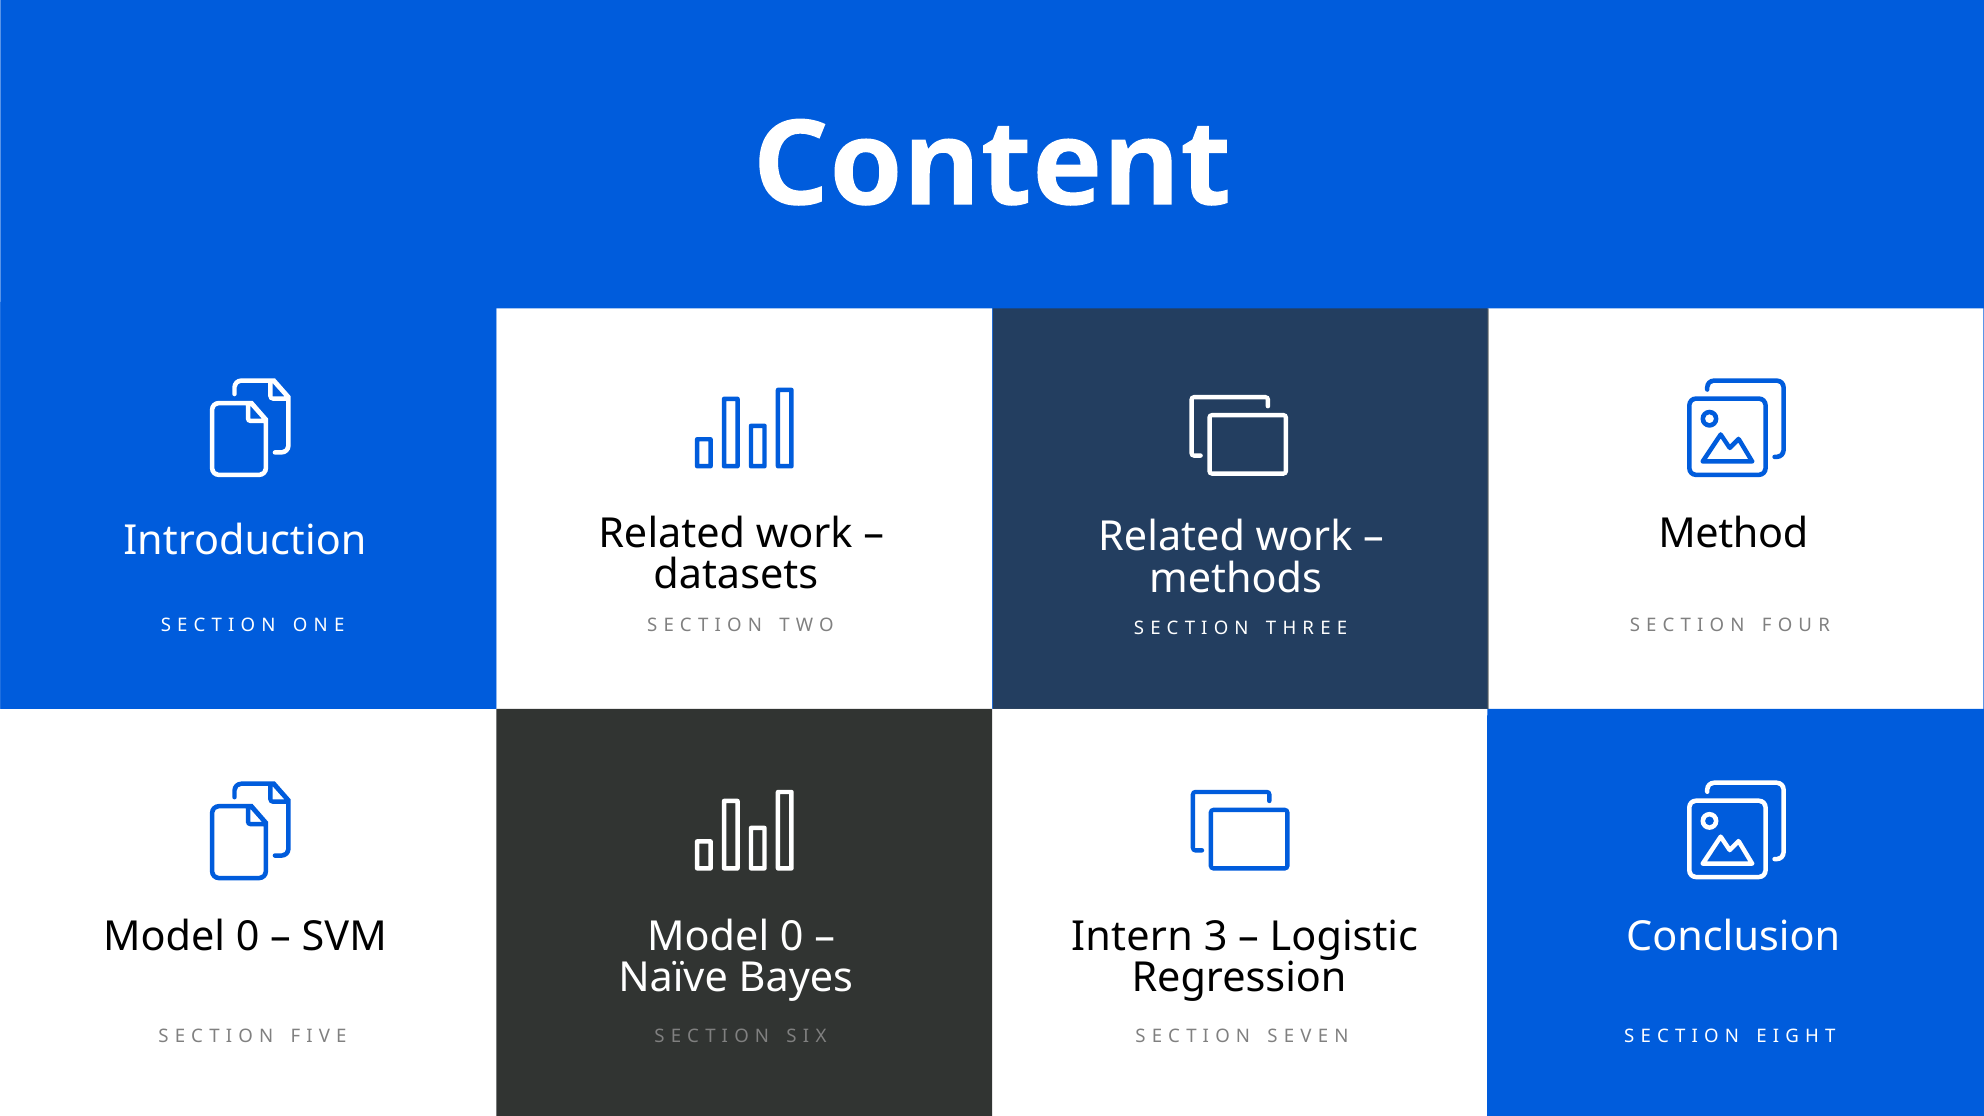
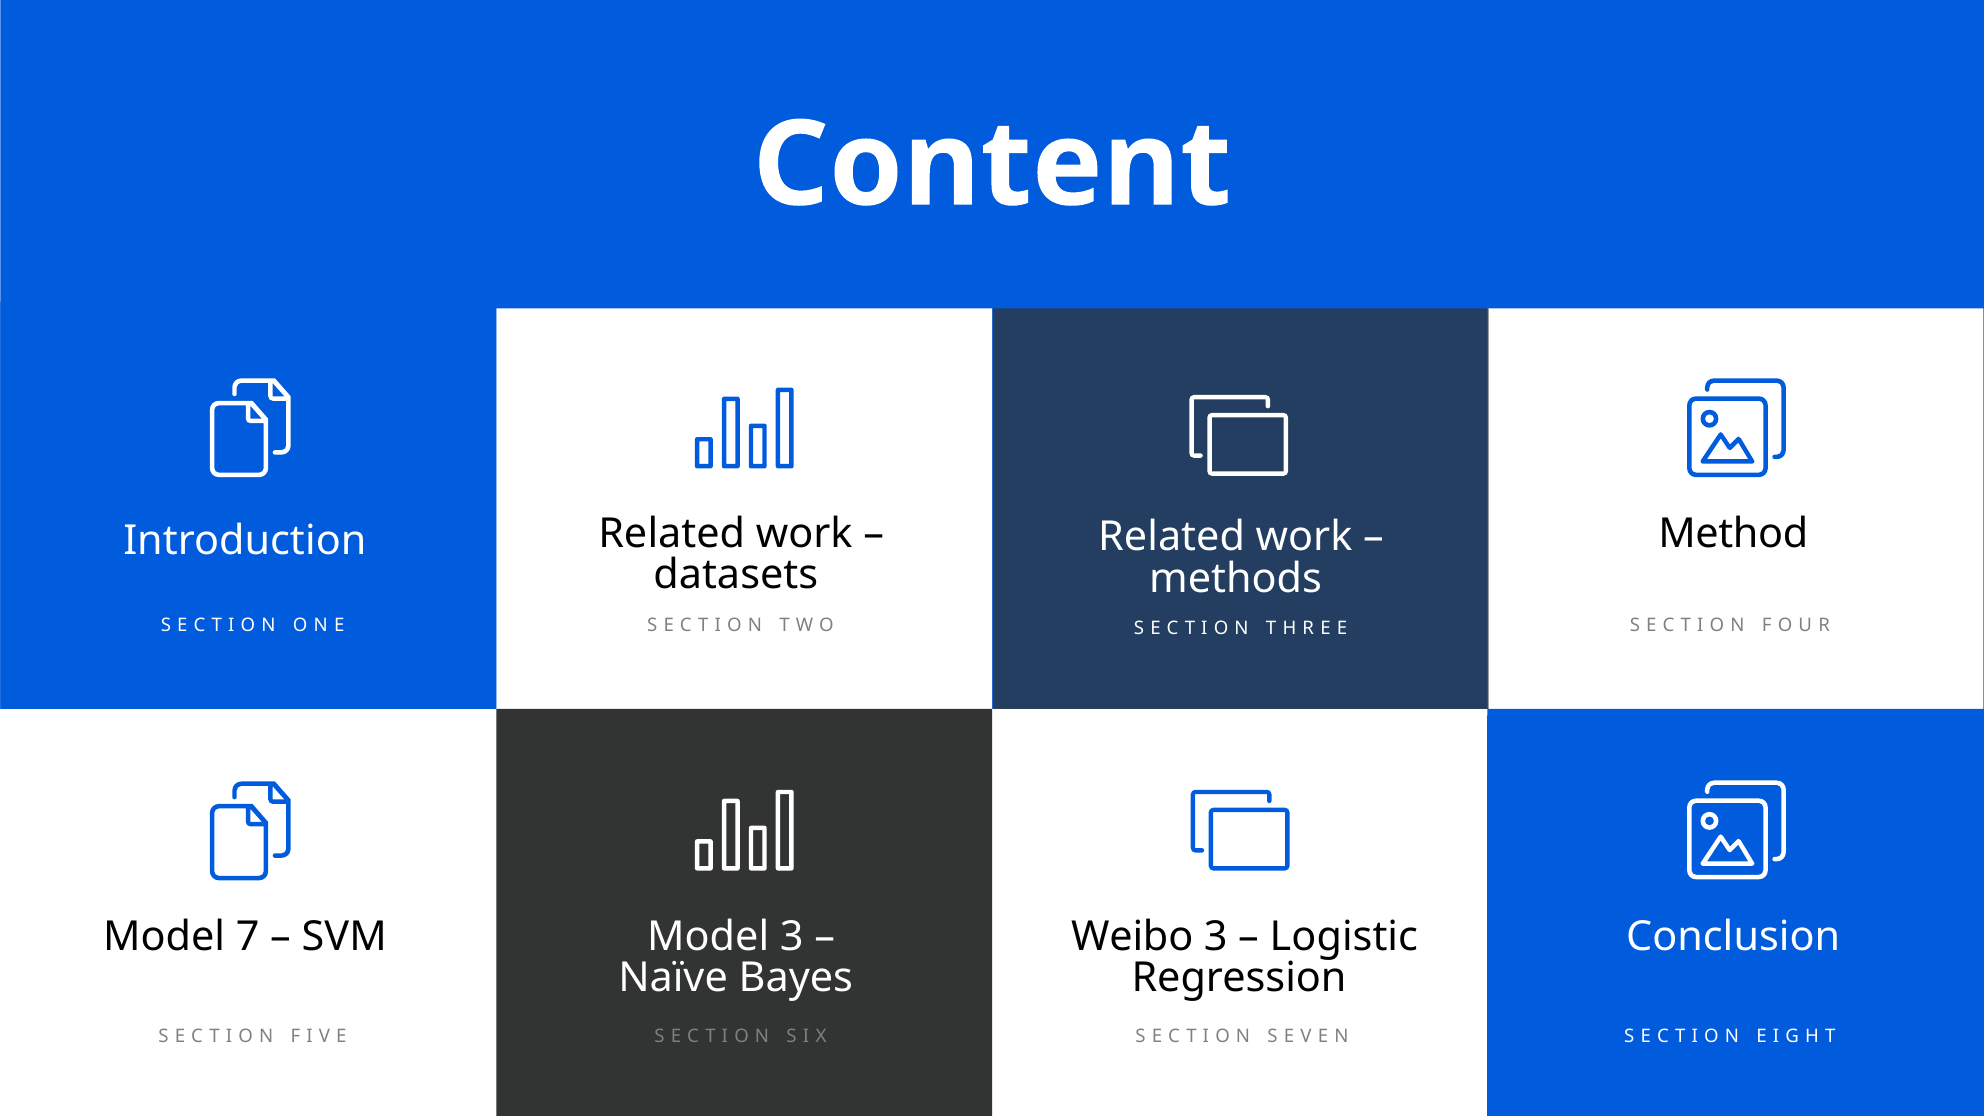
0 at (248, 937): 0 -> 7
SVM Model 0: 0 -> 3
Intern: Intern -> Weibo
